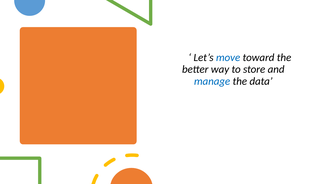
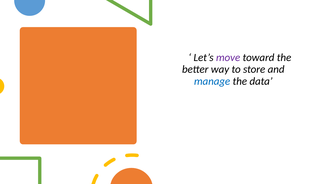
move colour: blue -> purple
